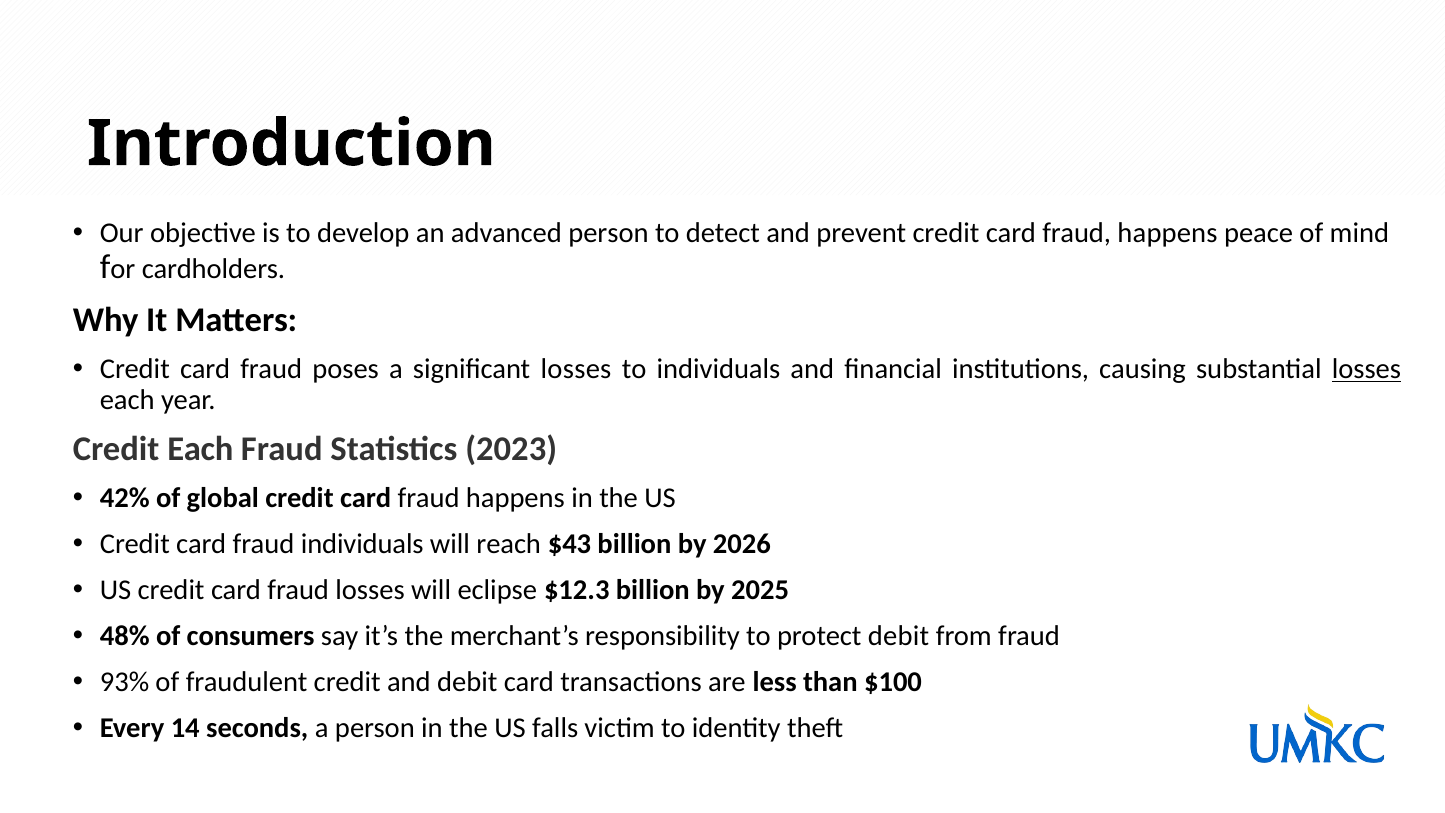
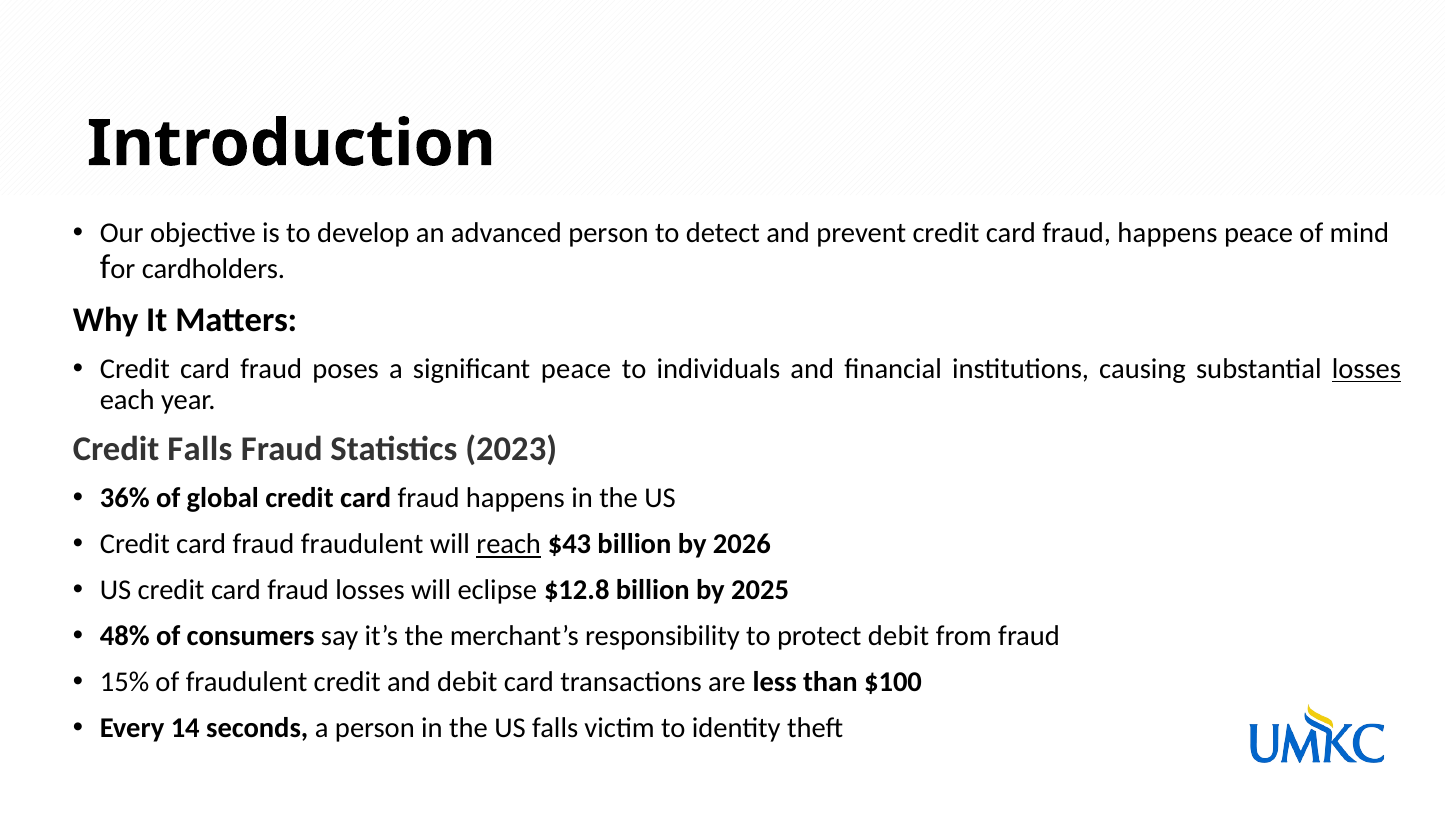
significant losses: losses -> peace
Credit Each: Each -> Falls
42%: 42% -> 36%
fraud individuals: individuals -> fraudulent
reach underline: none -> present
$12.3: $12.3 -> $12.8
93%: 93% -> 15%
